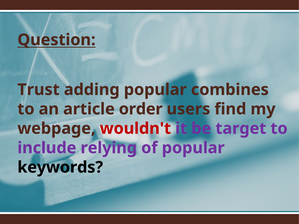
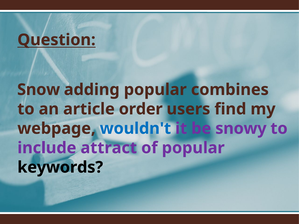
Trust: Trust -> Snow
wouldn't colour: red -> blue
target: target -> snowy
relying: relying -> attract
